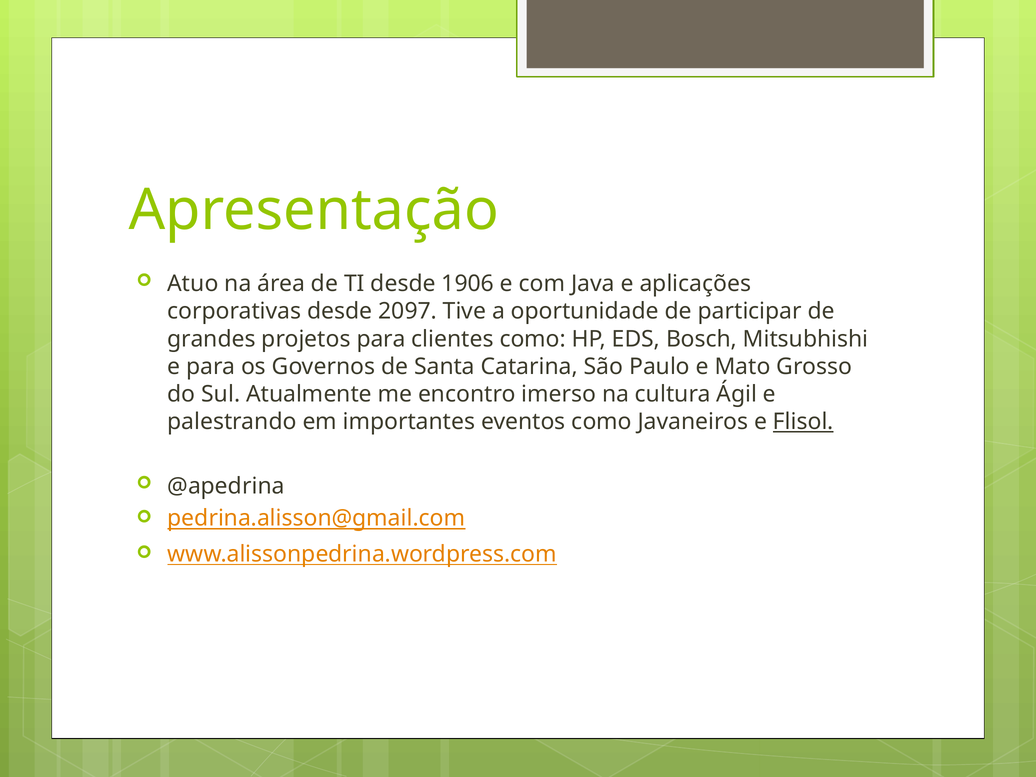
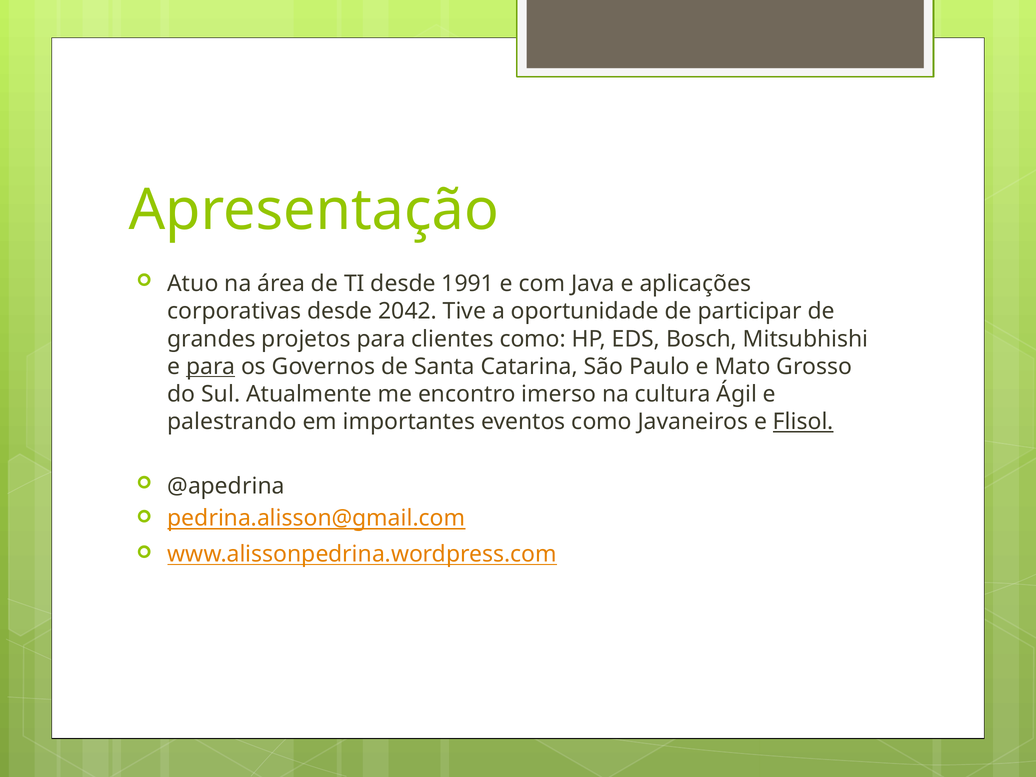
1906: 1906 -> 1991
2097: 2097 -> 2042
para at (211, 367) underline: none -> present
